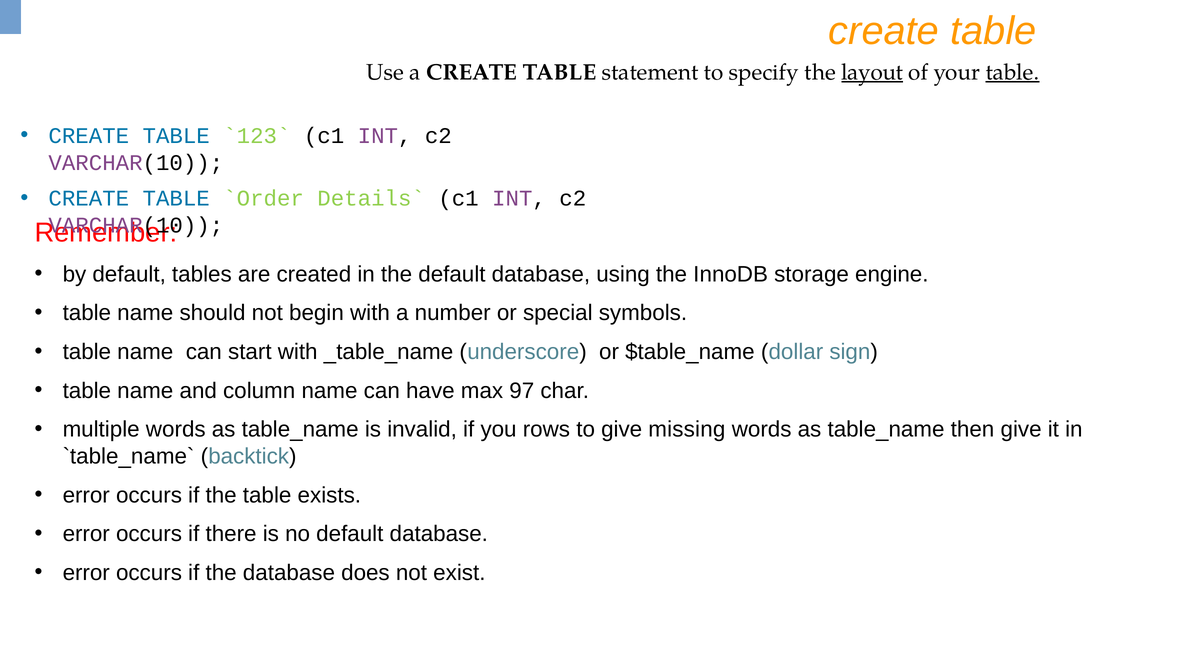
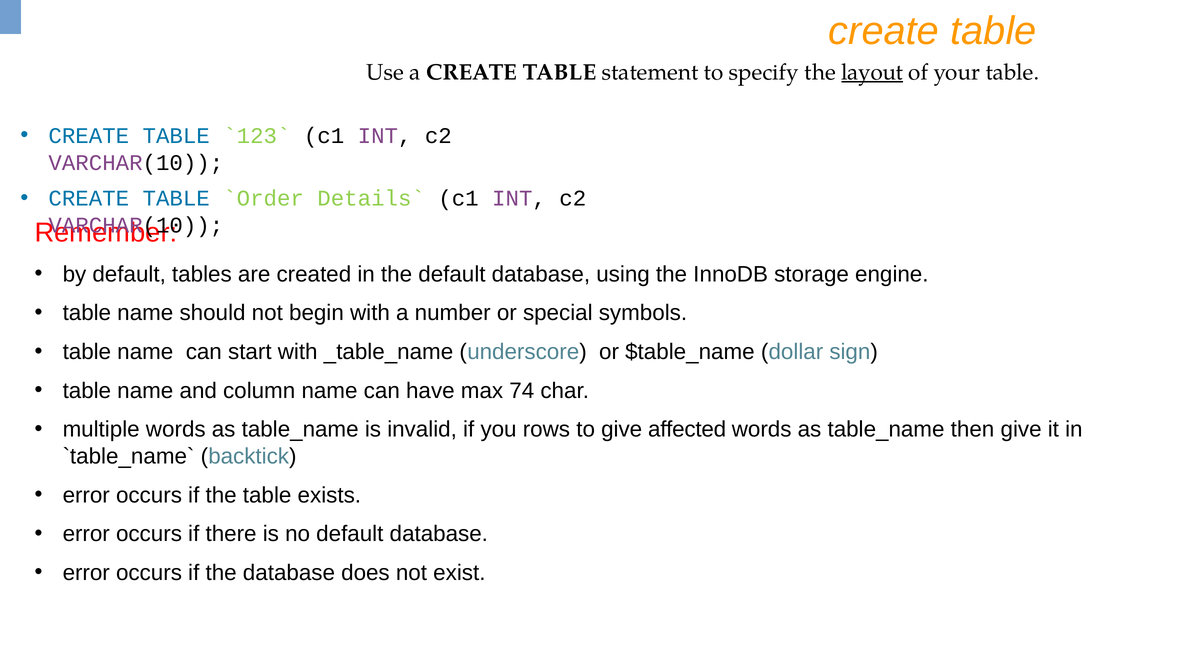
table at (1012, 72) underline: present -> none
97: 97 -> 74
missing: missing -> affected
